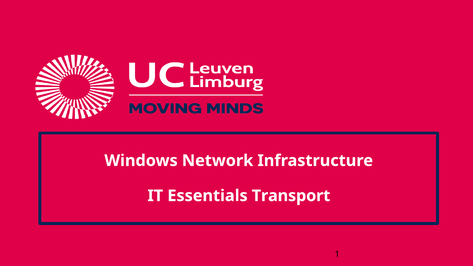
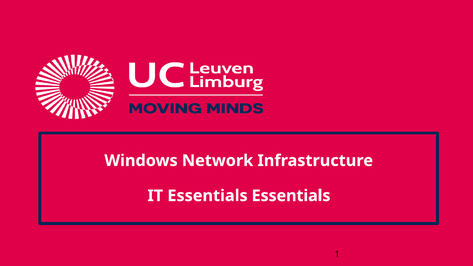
Essentials Transport: Transport -> Essentials
